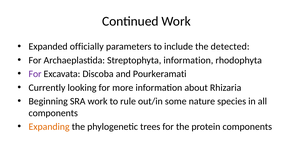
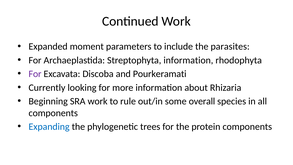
officially: officially -> moment
detected: detected -> parasites
nature: nature -> overall
Expanding colour: orange -> blue
